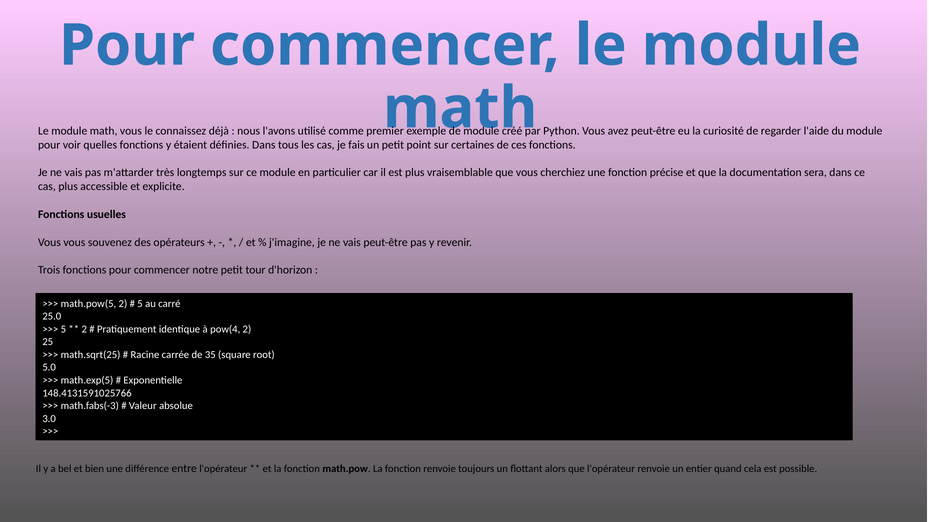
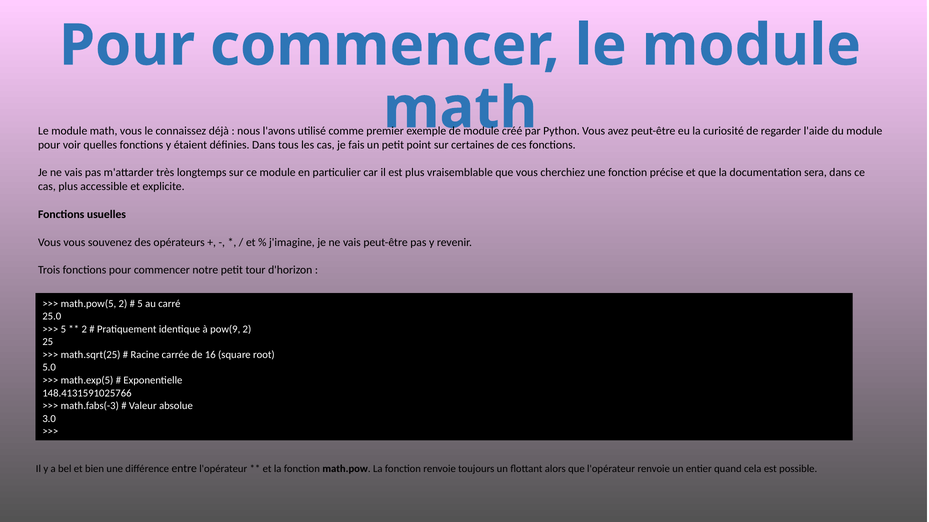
pow(4: pow(4 -> pow(9
35: 35 -> 16
